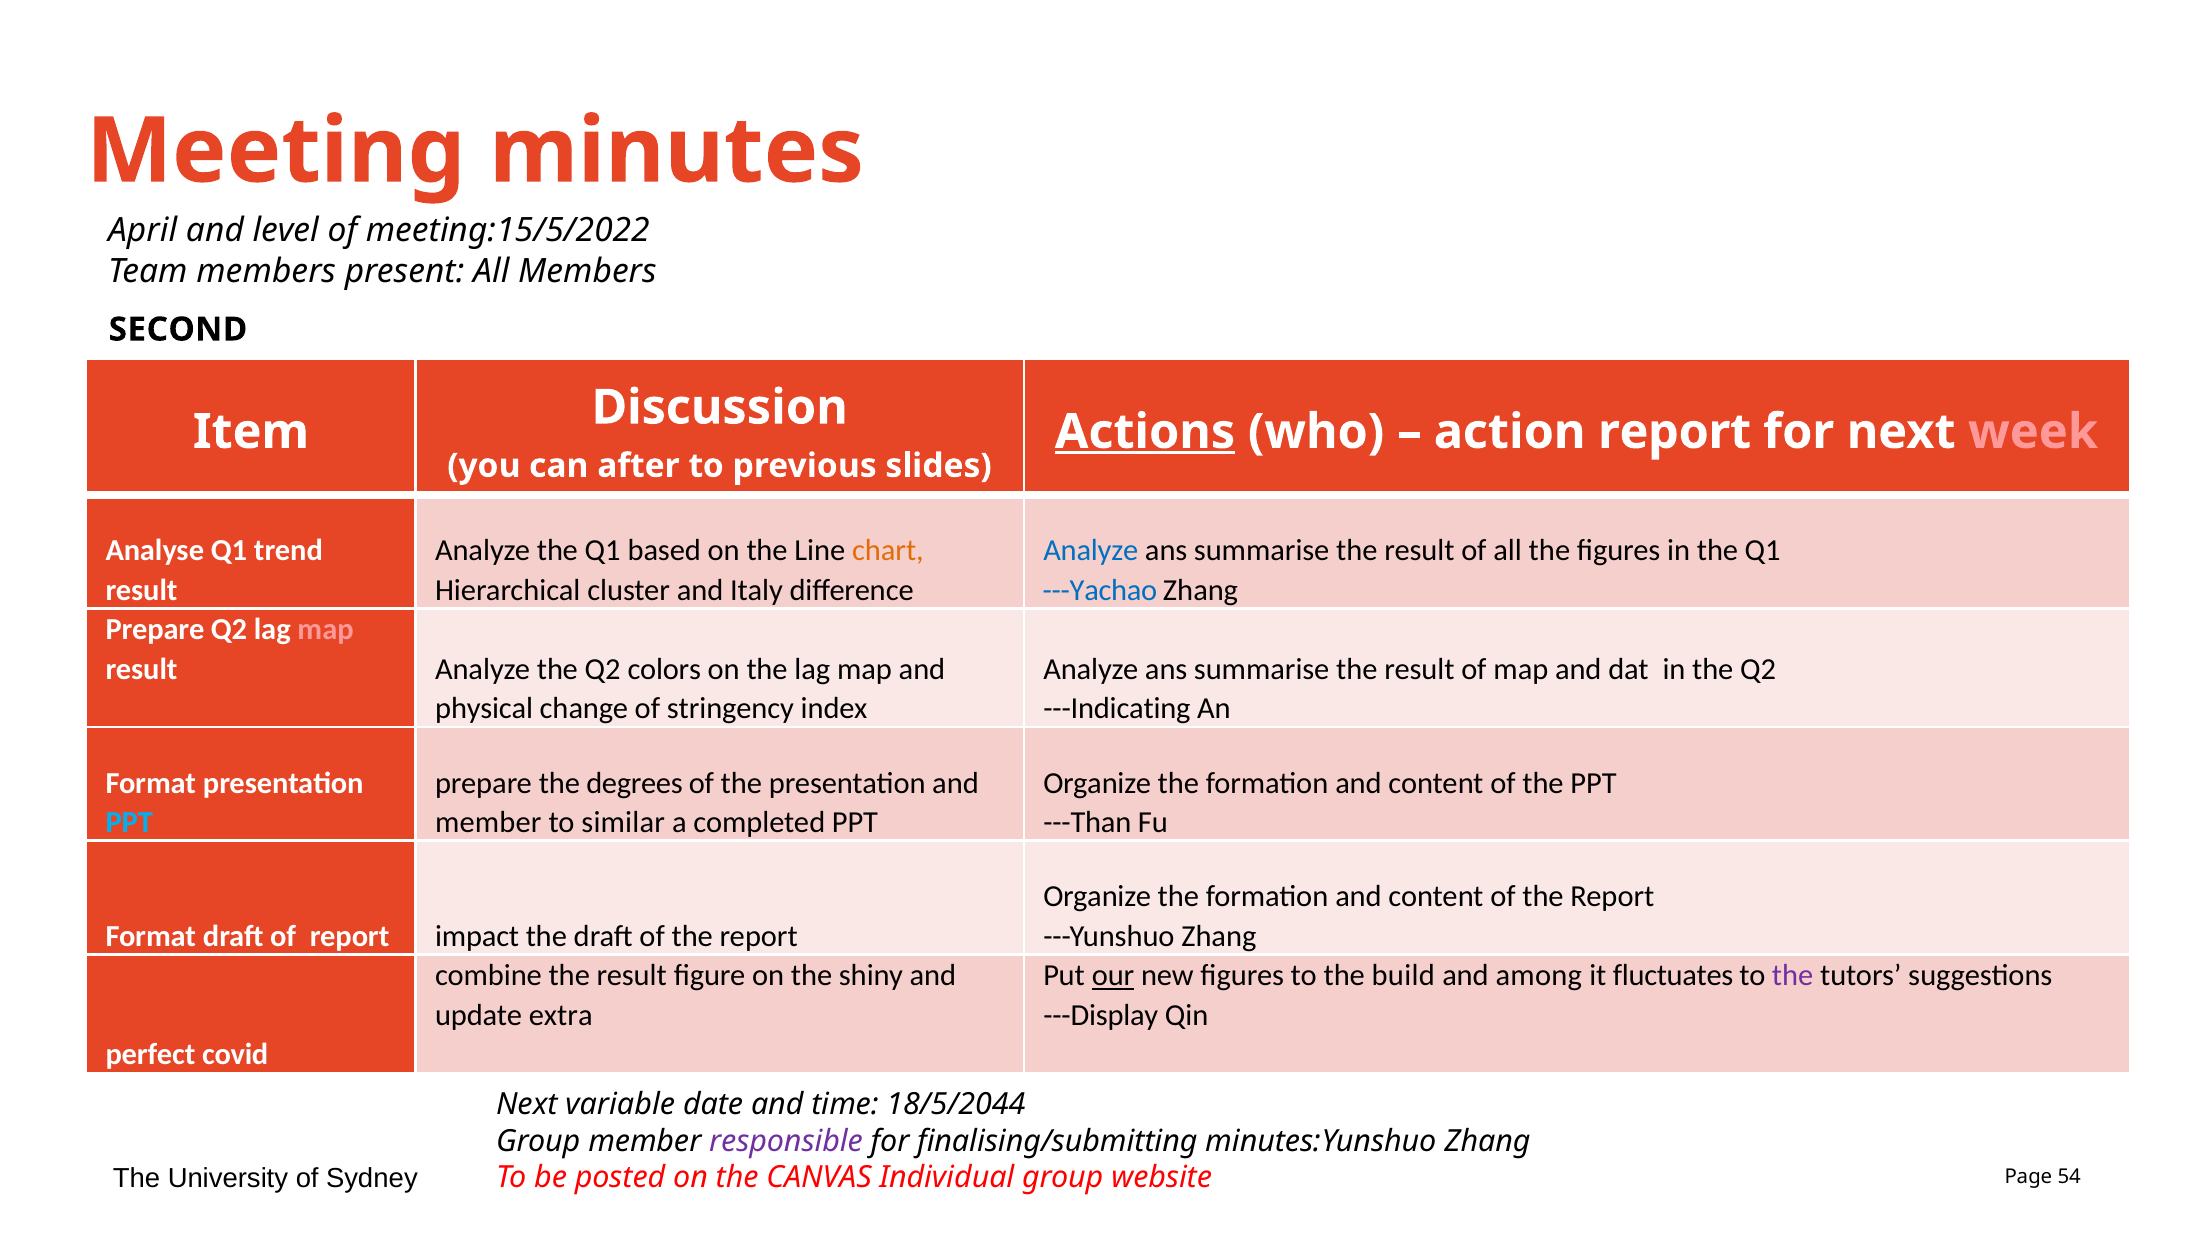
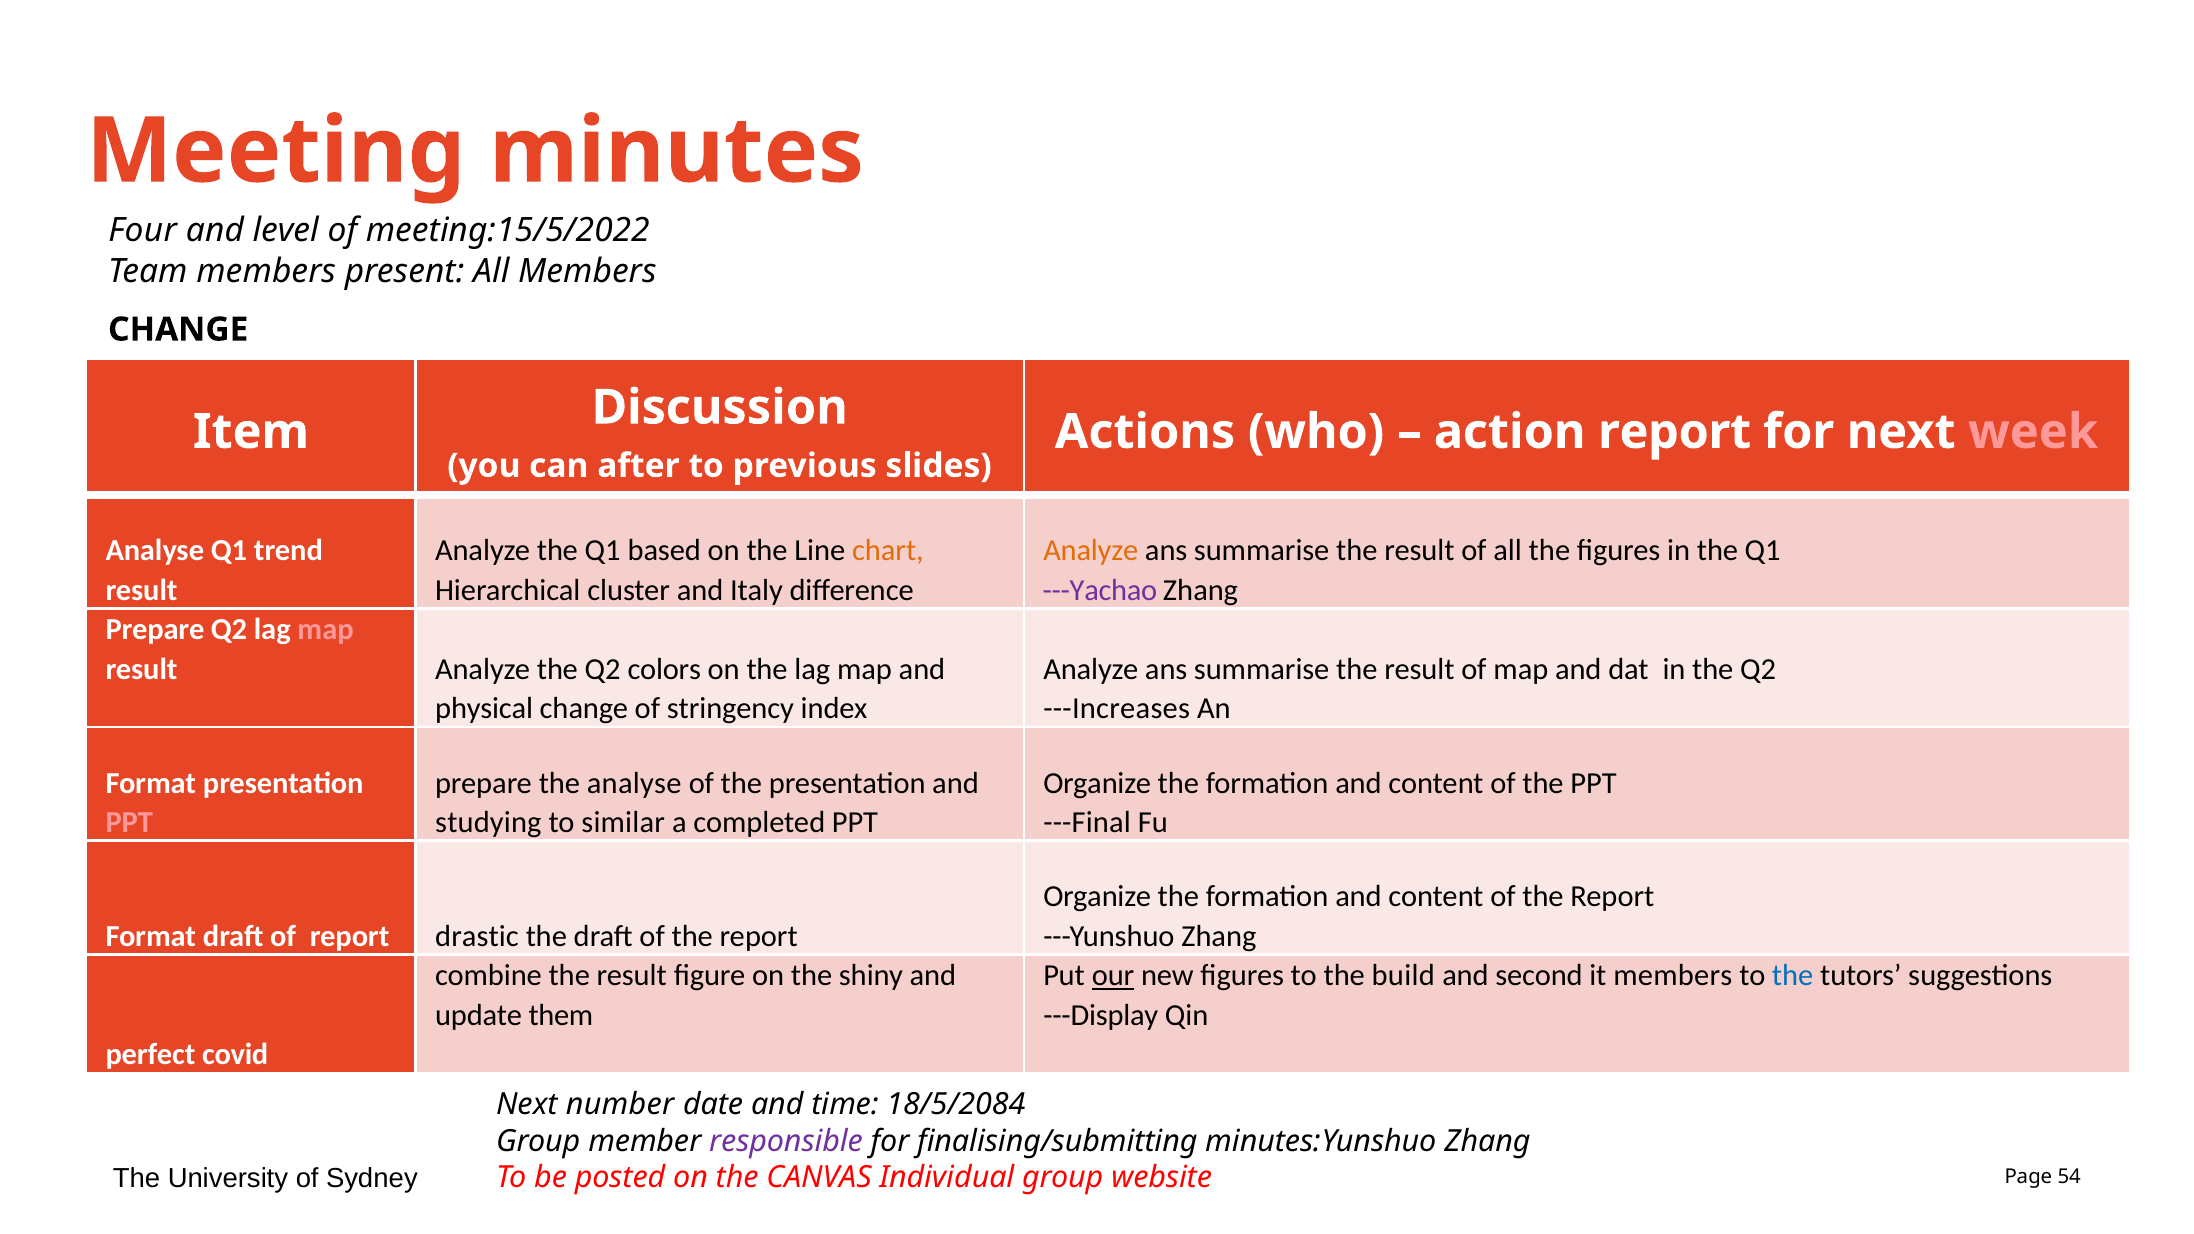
April: April -> Four
SECOND at (178, 330): SECOND -> CHANGE
Actions underline: present -> none
Analyze at (1091, 551) colour: blue -> orange
---Yachao colour: blue -> purple
---Indicating: ---Indicating -> ---Increases
the degrees: degrees -> analyse
PPT at (129, 823) colour: light blue -> pink
member at (488, 823): member -> studying
---Than: ---Than -> ---Final
impact: impact -> drastic
among: among -> second
it fluctuates: fluctuates -> members
the at (1793, 976) colour: purple -> blue
extra: extra -> them
variable: variable -> number
18/5/2044: 18/5/2044 -> 18/5/2084
